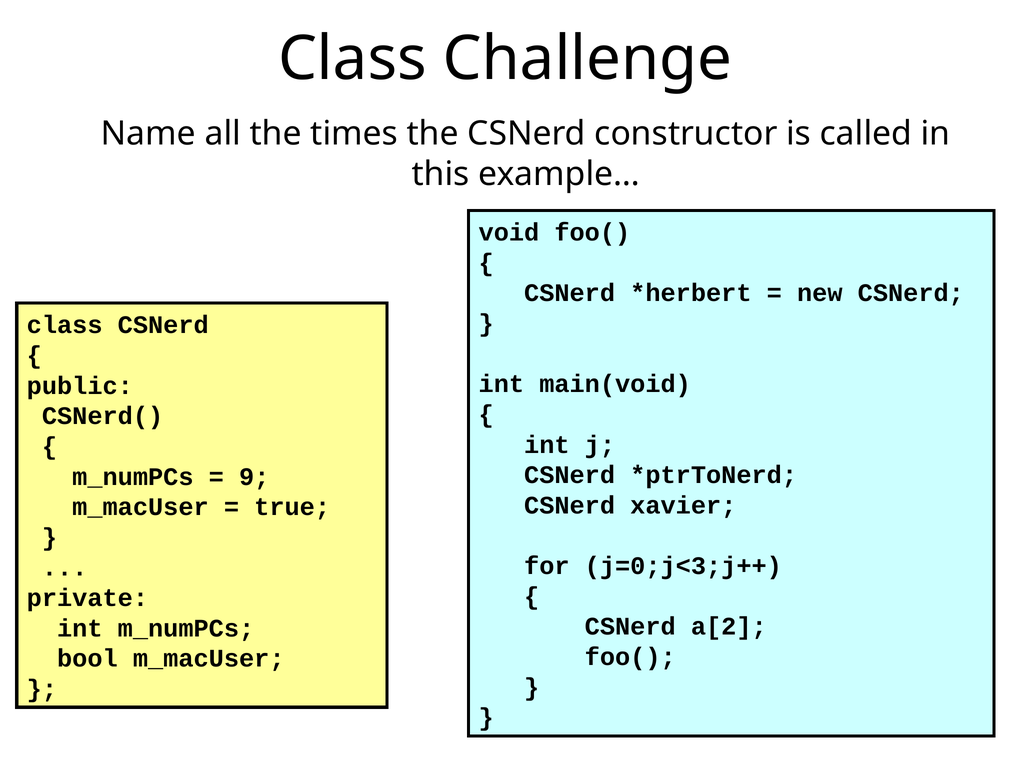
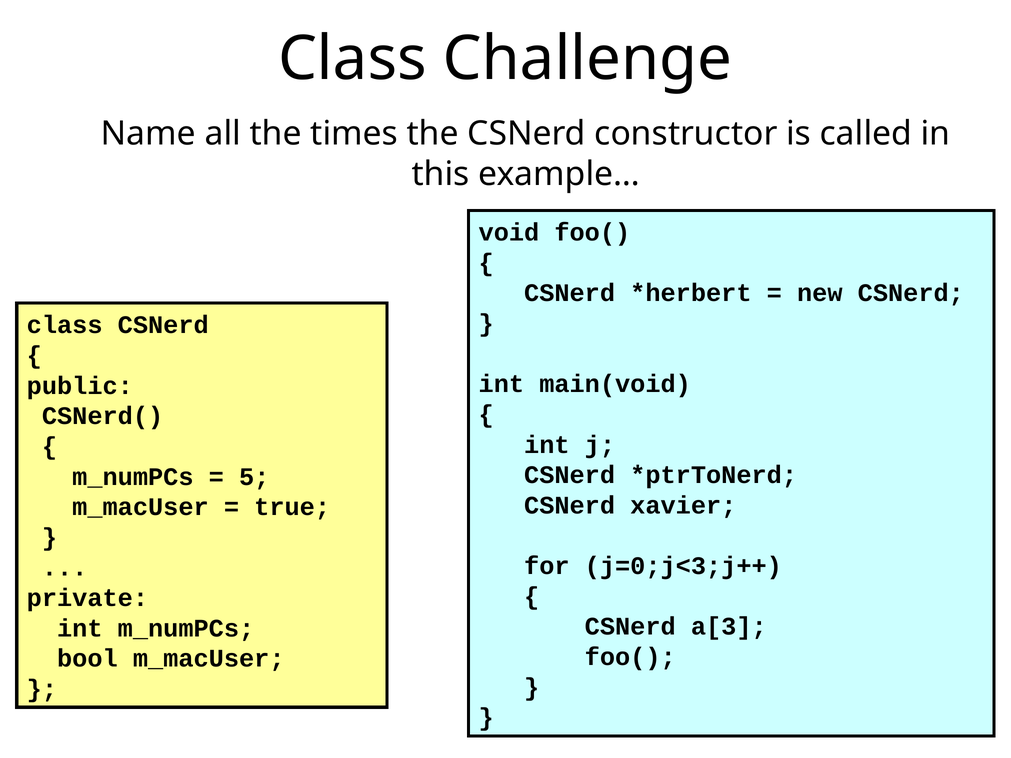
9: 9 -> 5
a[2: a[2 -> a[3
